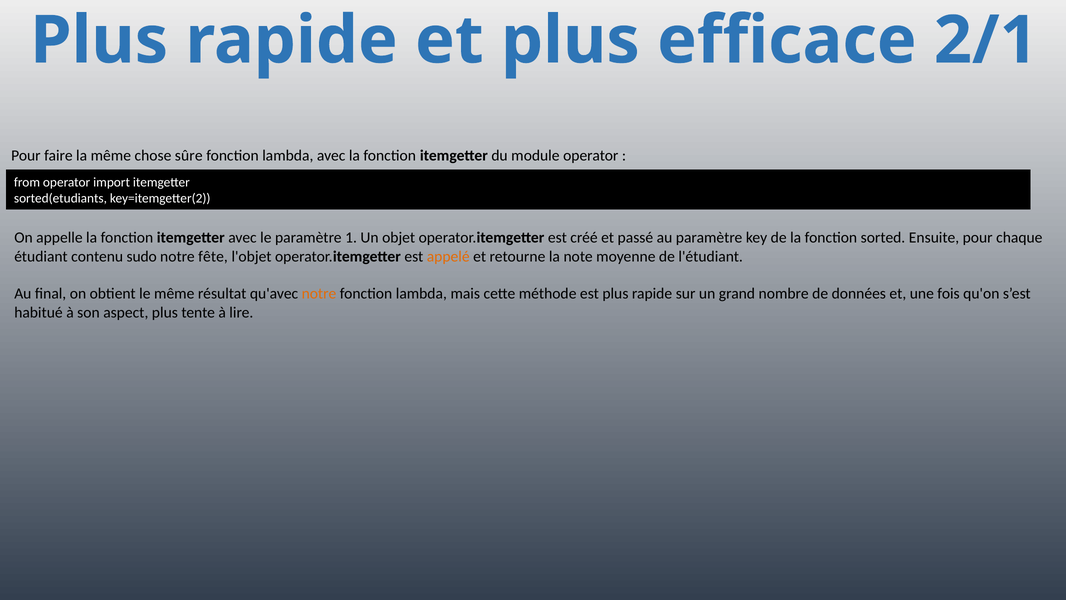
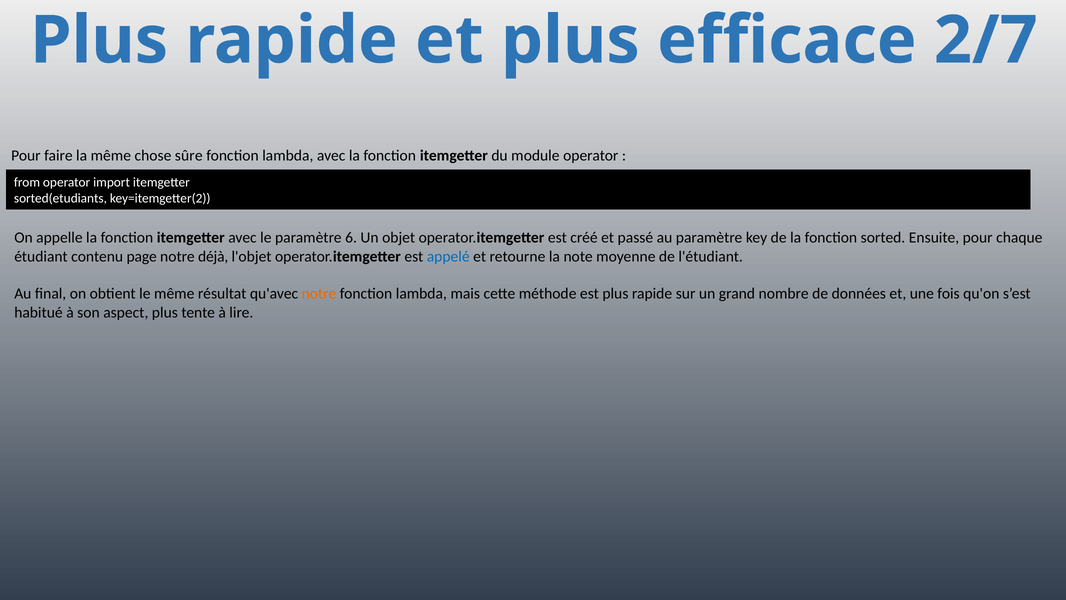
2/1: 2/1 -> 2/7
1: 1 -> 6
sudo: sudo -> page
fête: fête -> déjà
appelé colour: orange -> blue
